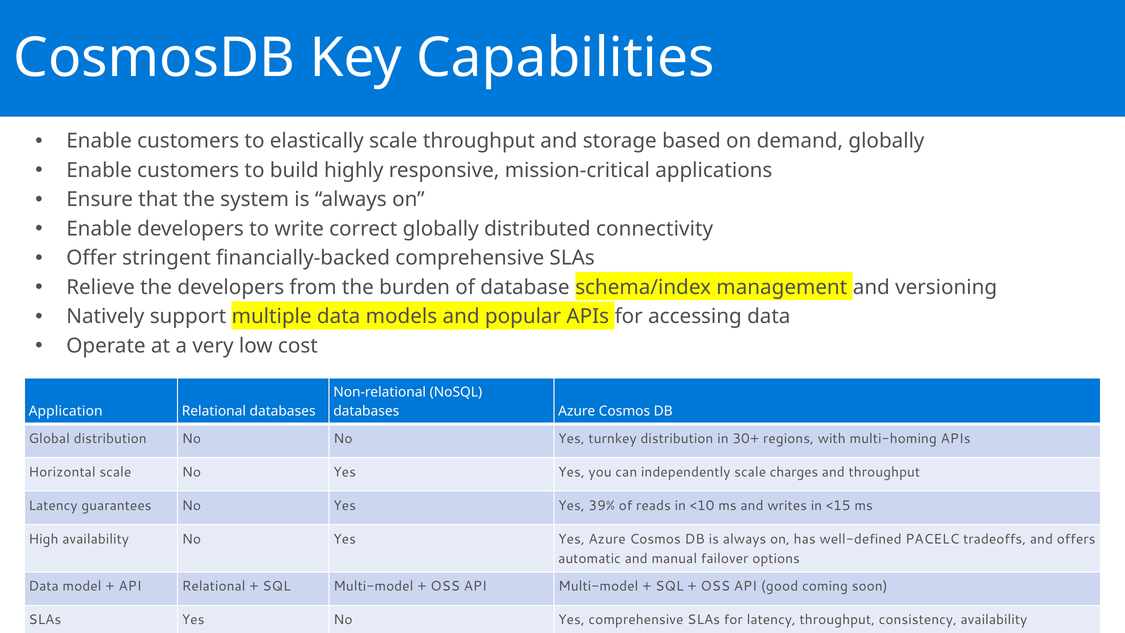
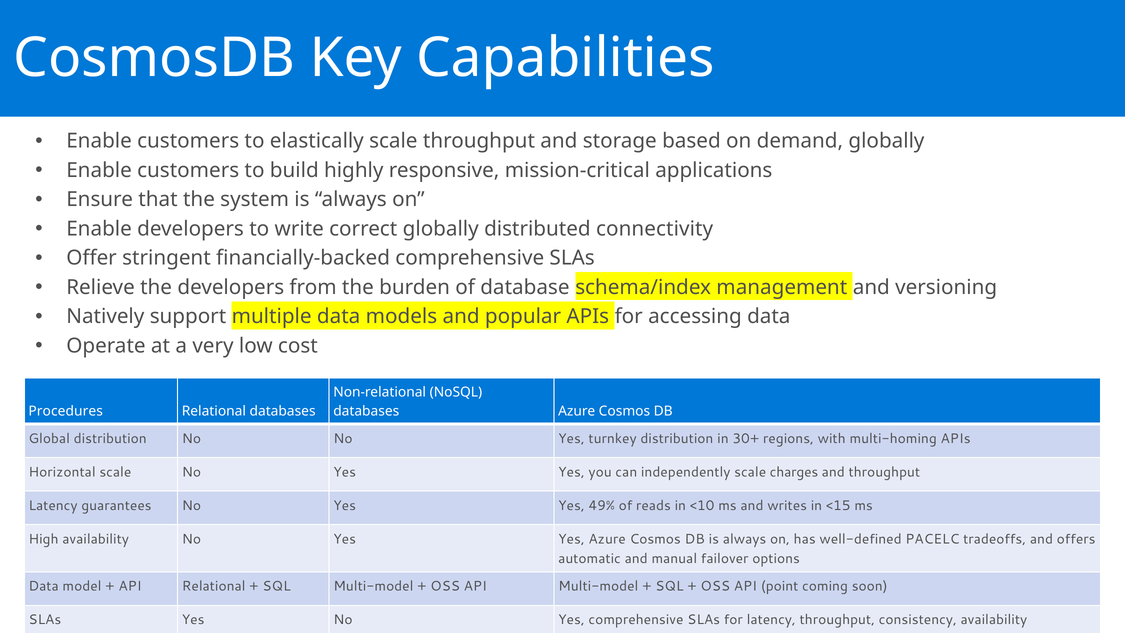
Application: Application -> Procedures
39%: 39% -> 49%
good: good -> point
